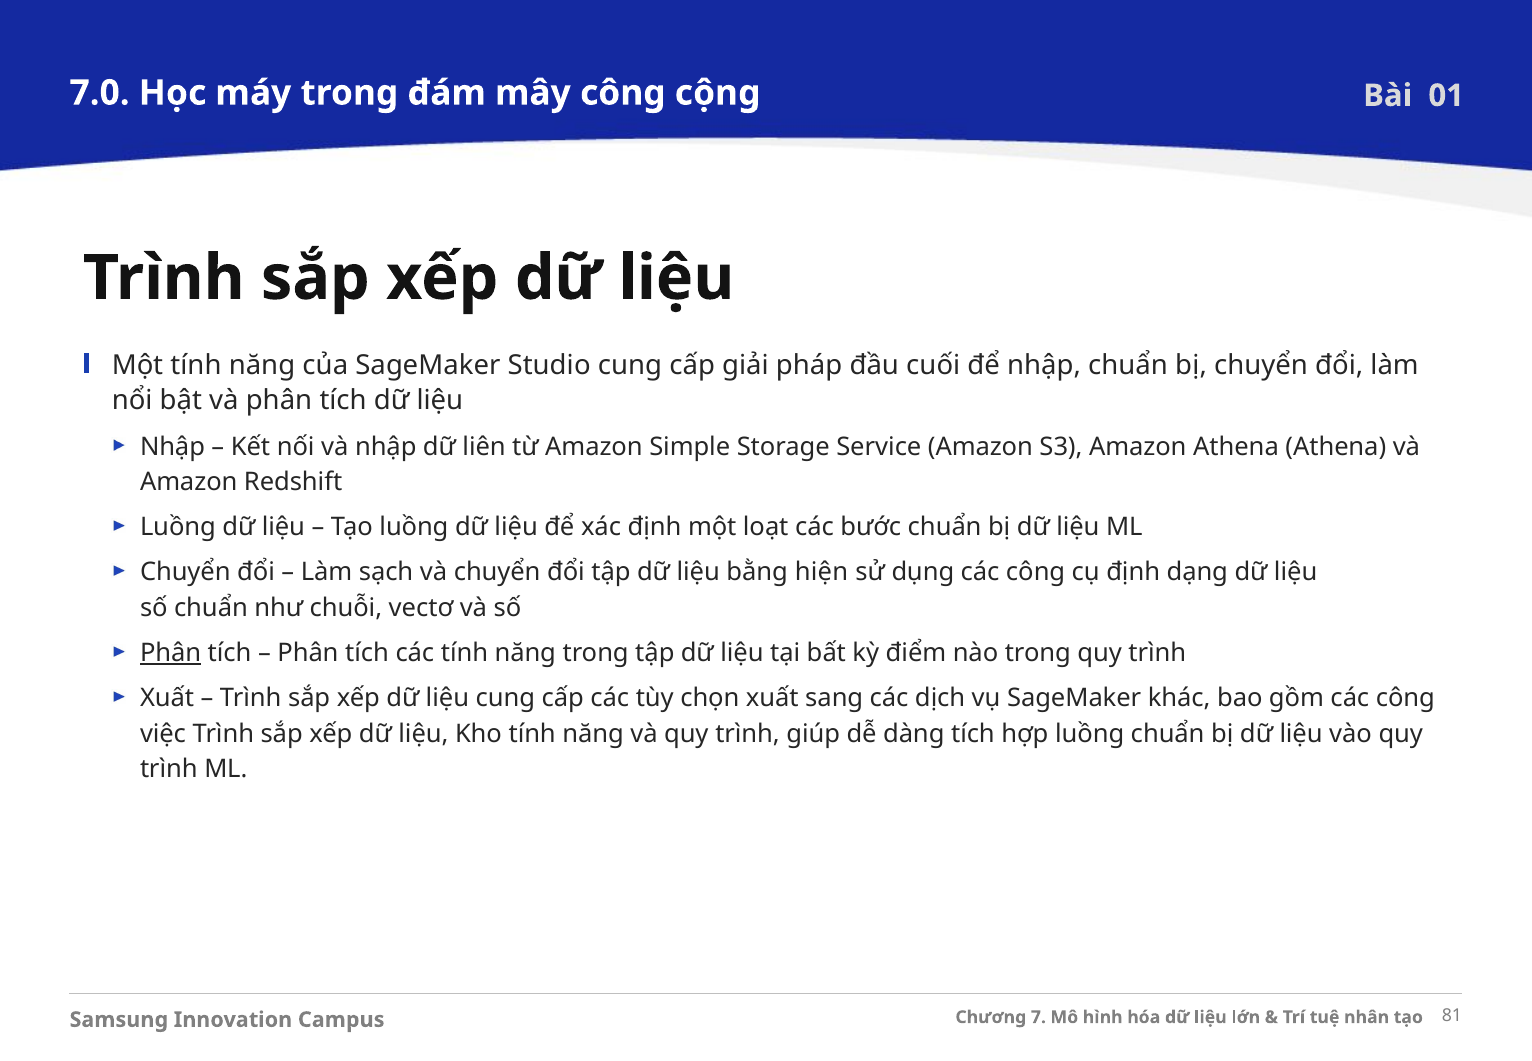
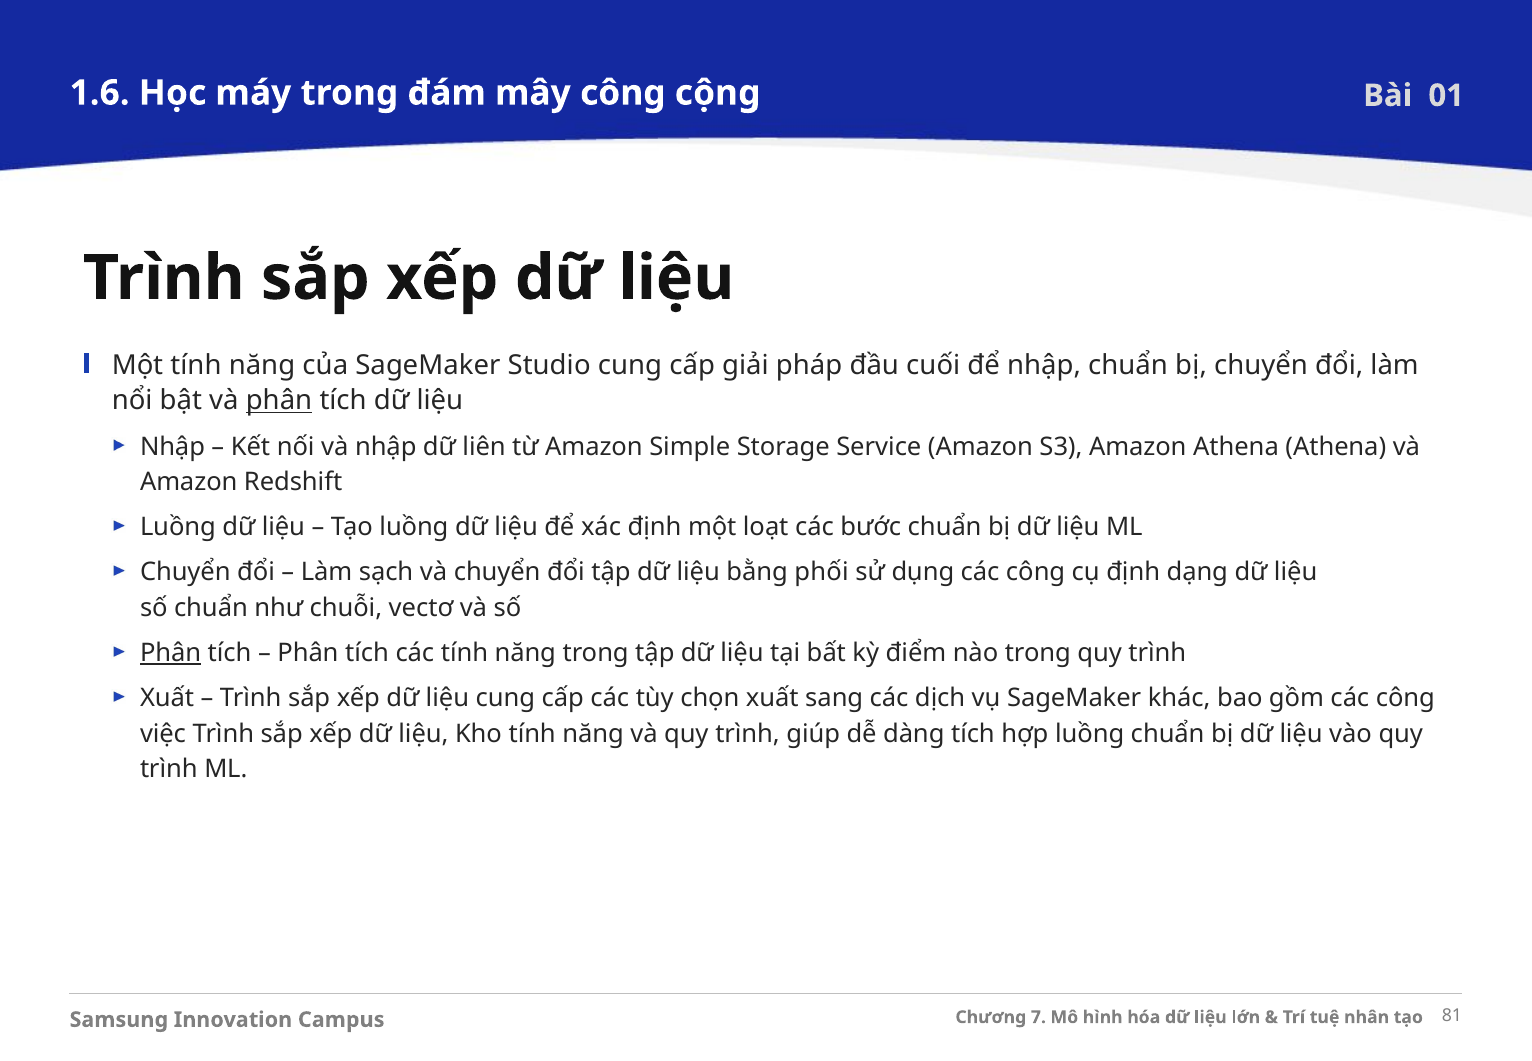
7.0: 7.0 -> 1.6
phân at (279, 400) underline: none -> present
hiện: hiện -> phối
